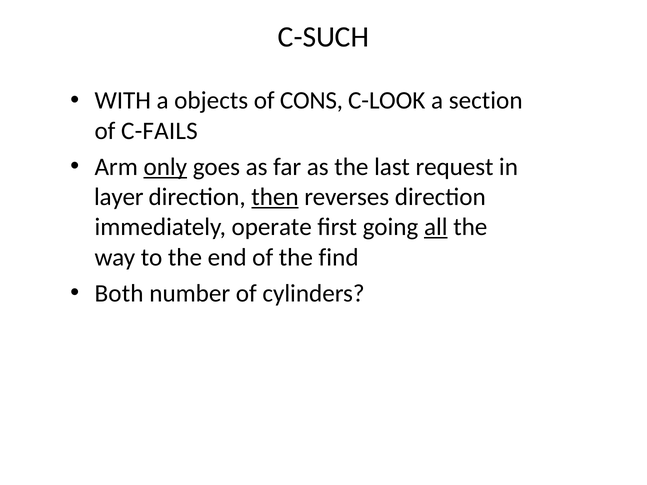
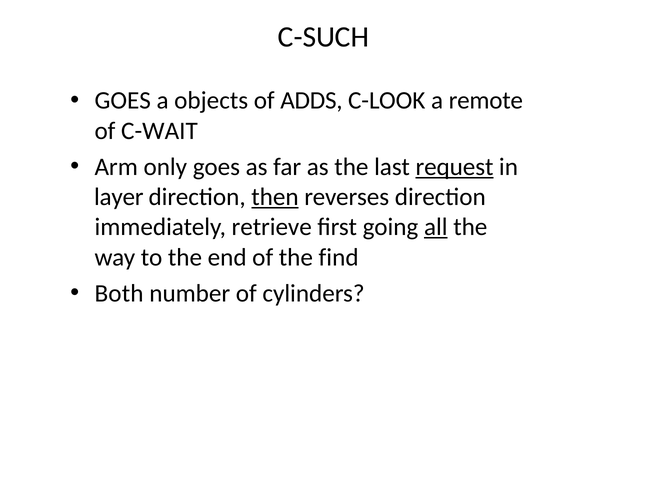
WITH at (123, 101): WITH -> GOES
CONS: CONS -> ADDS
section: section -> remote
C-FAILS: C-FAILS -> C-WAIT
only underline: present -> none
request underline: none -> present
operate: operate -> retrieve
